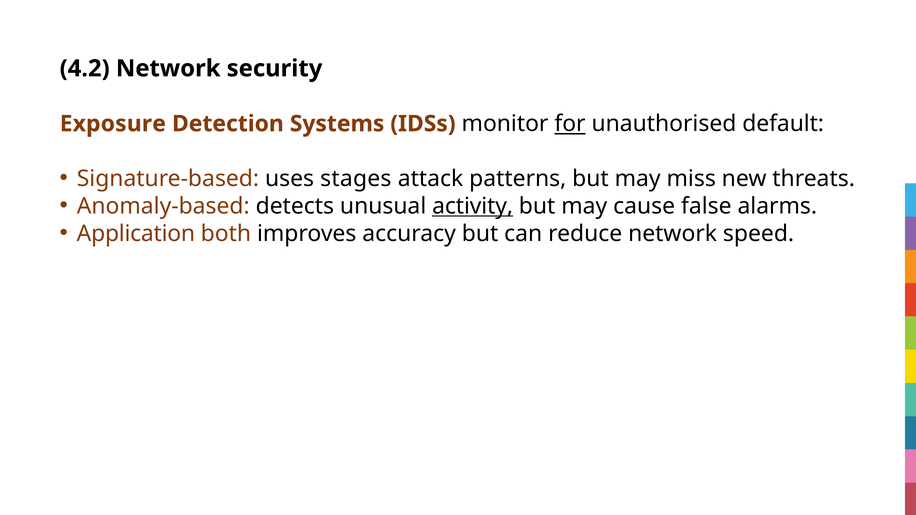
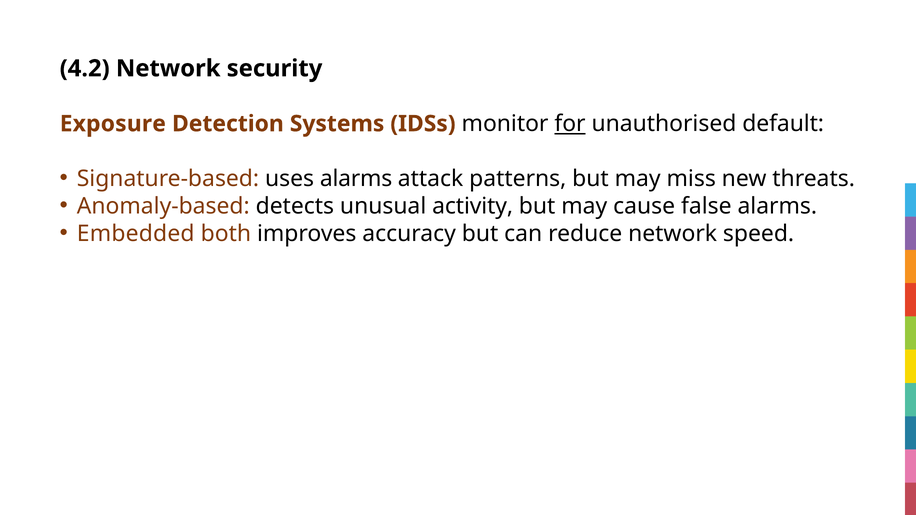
uses stages: stages -> alarms
activity underline: present -> none
Application: Application -> Embedded
